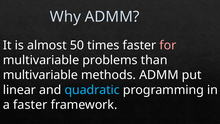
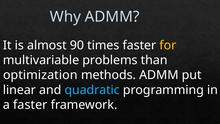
50: 50 -> 90
for colour: pink -> yellow
multivariable at (40, 75): multivariable -> optimization
